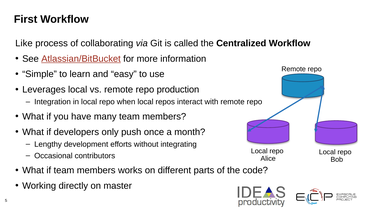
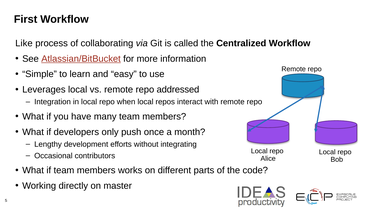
production: production -> addressed
